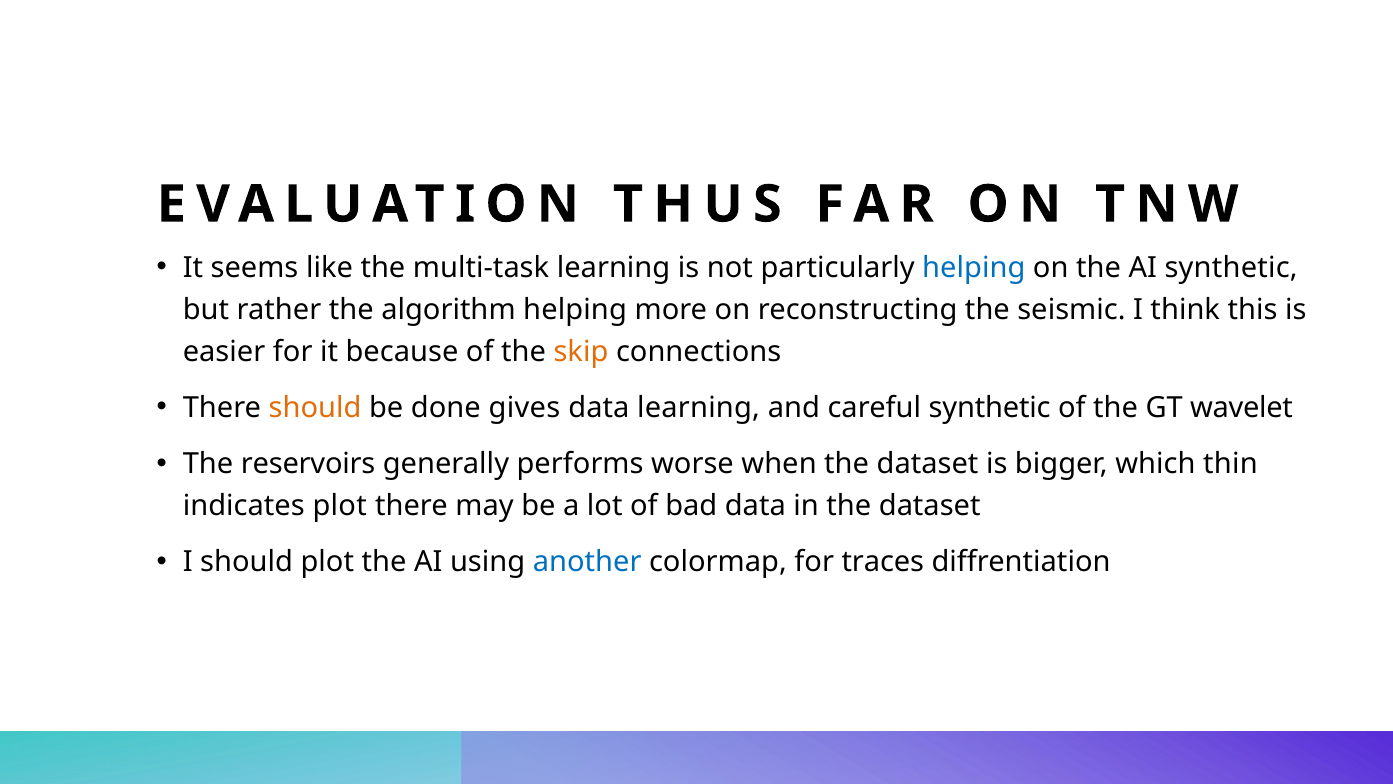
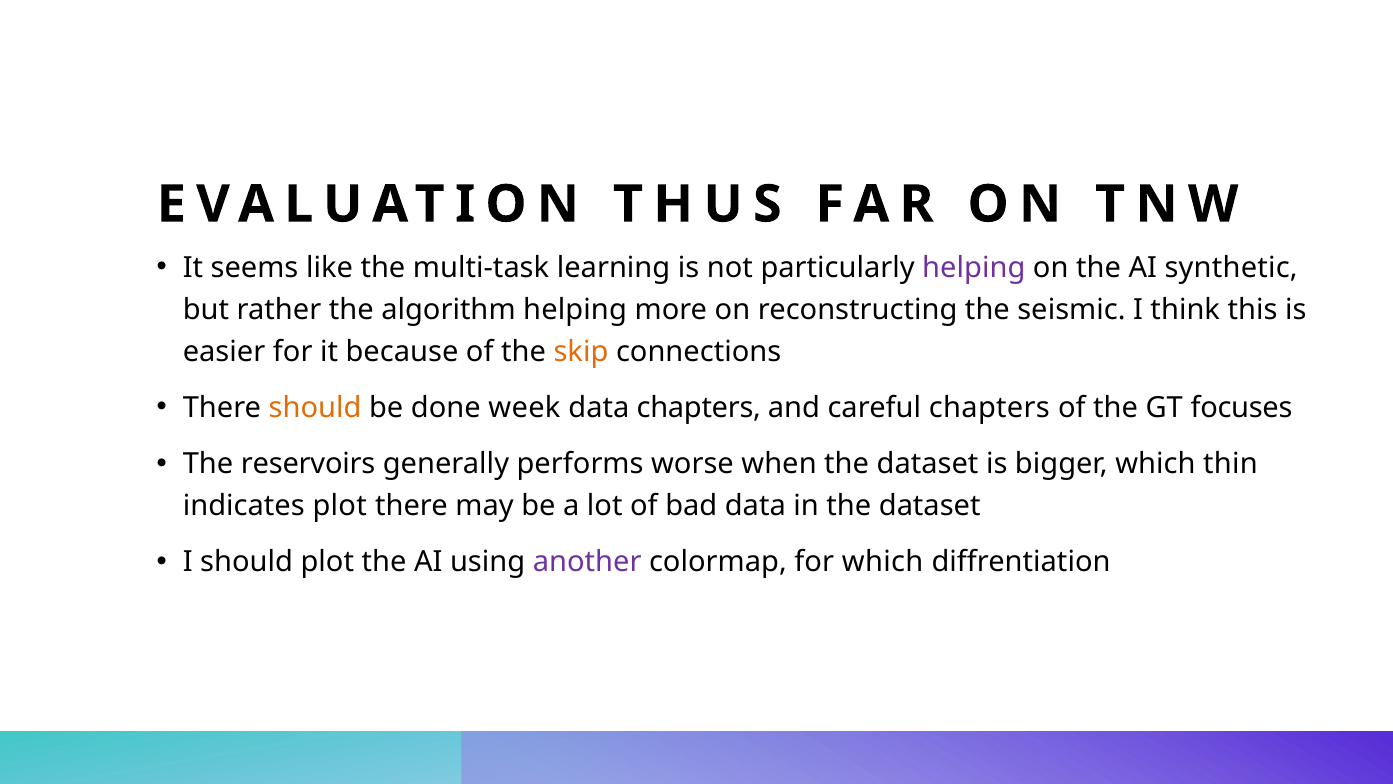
helping at (974, 268) colour: blue -> purple
gives: gives -> week
data learning: learning -> chapters
careful synthetic: synthetic -> chapters
wavelet: wavelet -> focuses
another colour: blue -> purple
for traces: traces -> which
